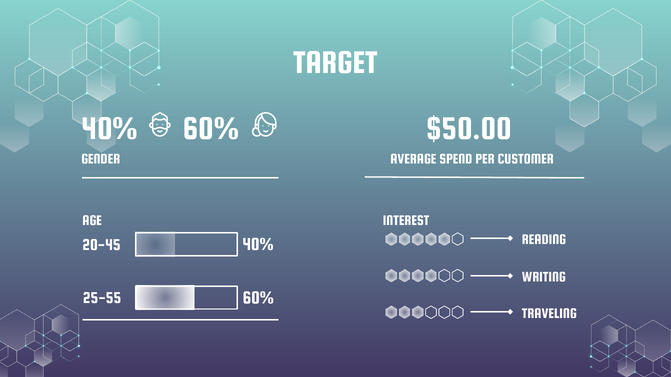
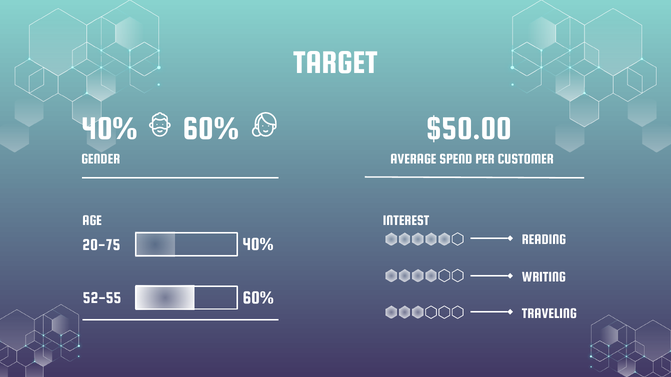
20-45: 20-45 -> 20-75
25-55: 25-55 -> 52-55
